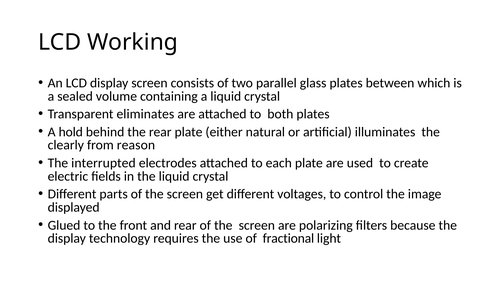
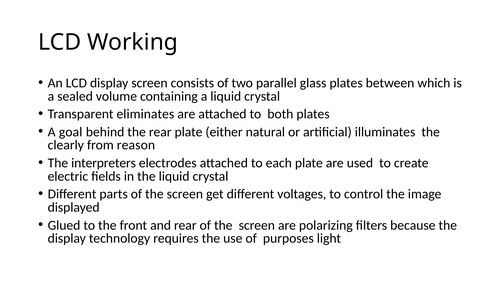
hold: hold -> goal
interrupted: interrupted -> interpreters
fractional: fractional -> purposes
